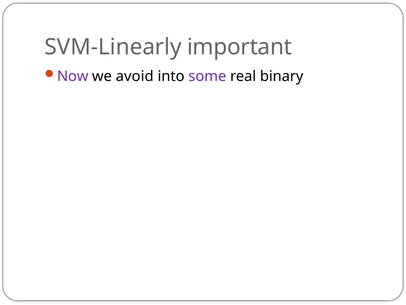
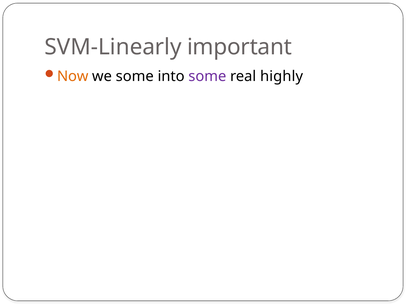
Now colour: purple -> orange
we avoid: avoid -> some
binary: binary -> highly
